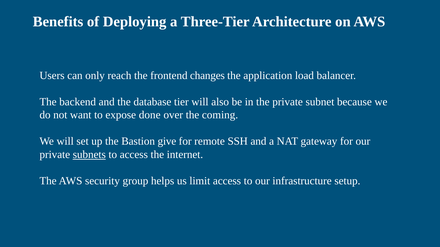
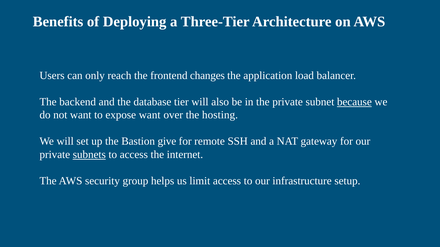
because underline: none -> present
expose done: done -> want
coming: coming -> hosting
